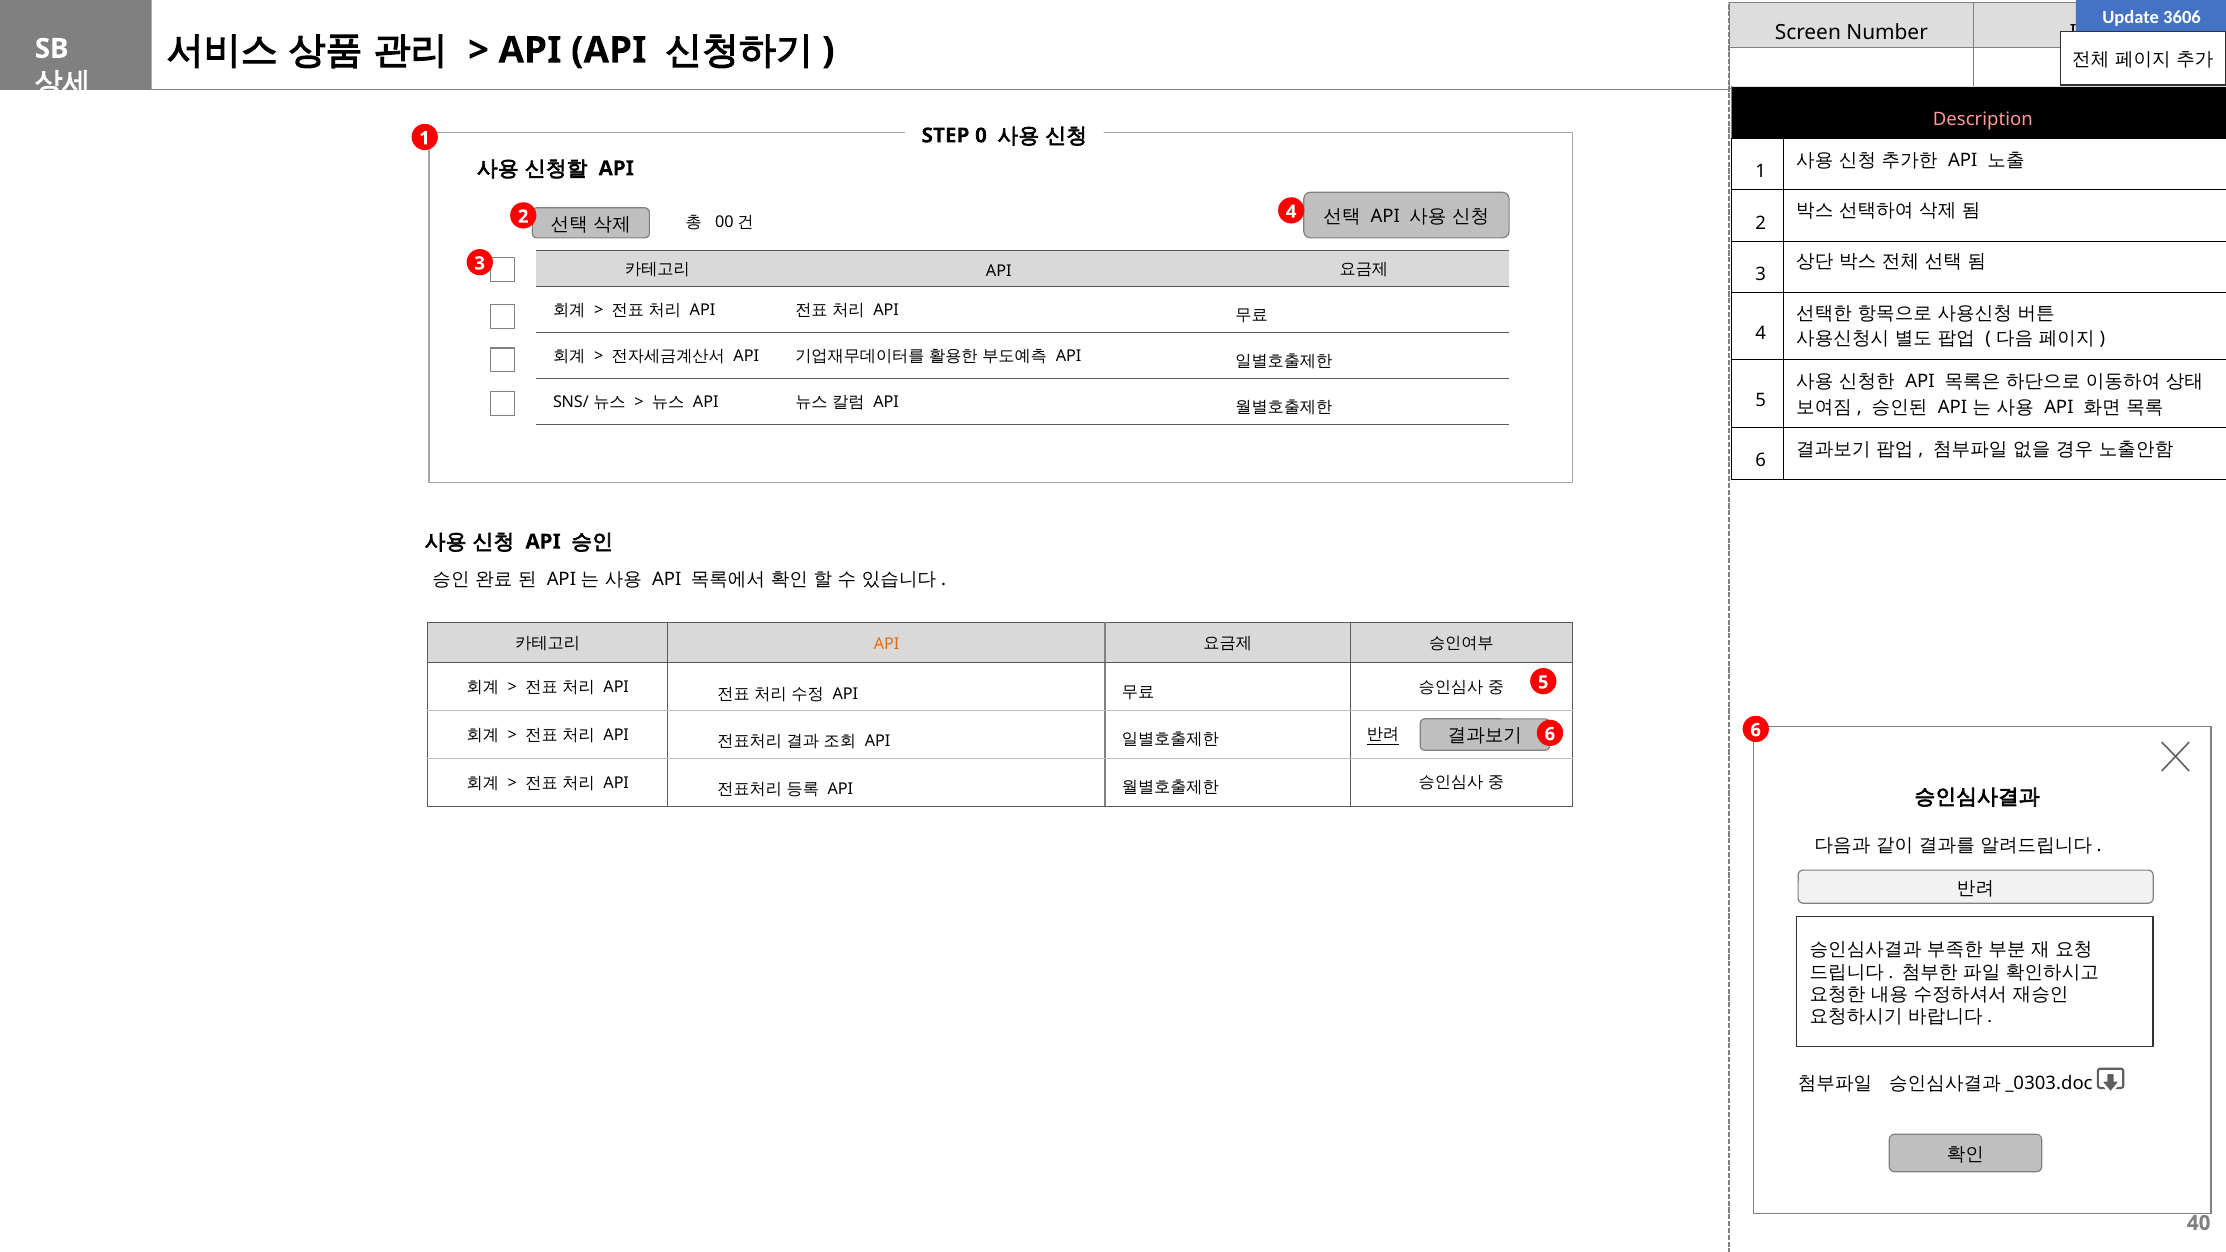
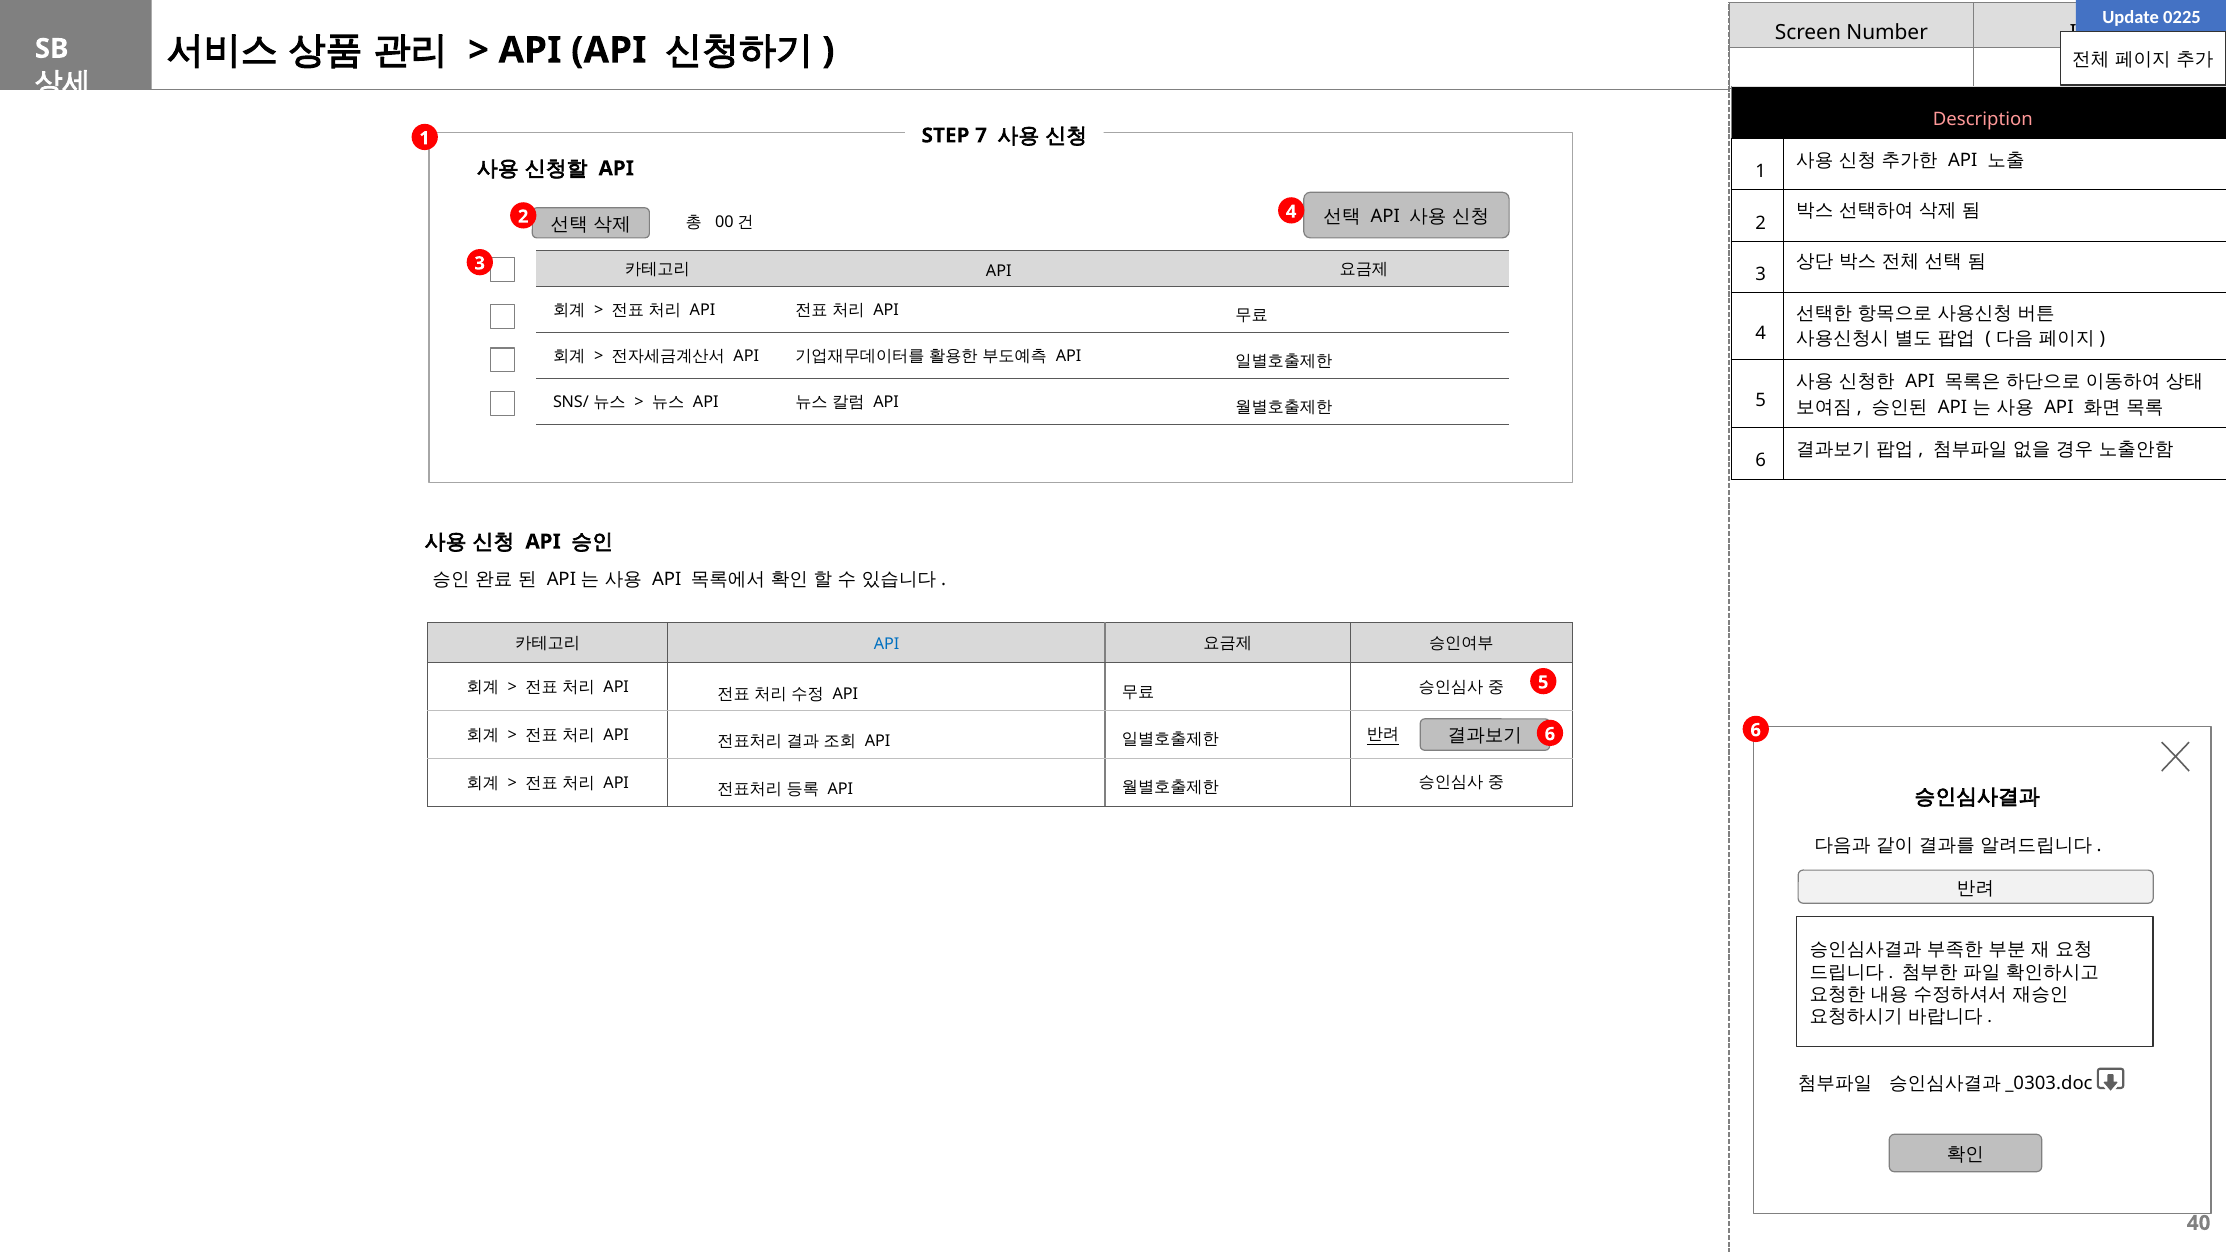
3606: 3606 -> 0225
0: 0 -> 7
API at (887, 644) colour: orange -> blue
